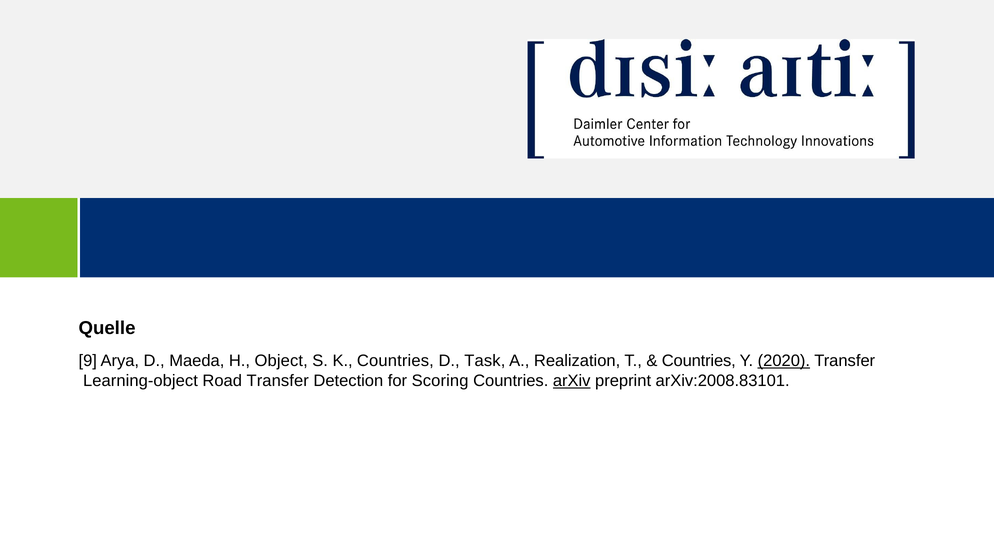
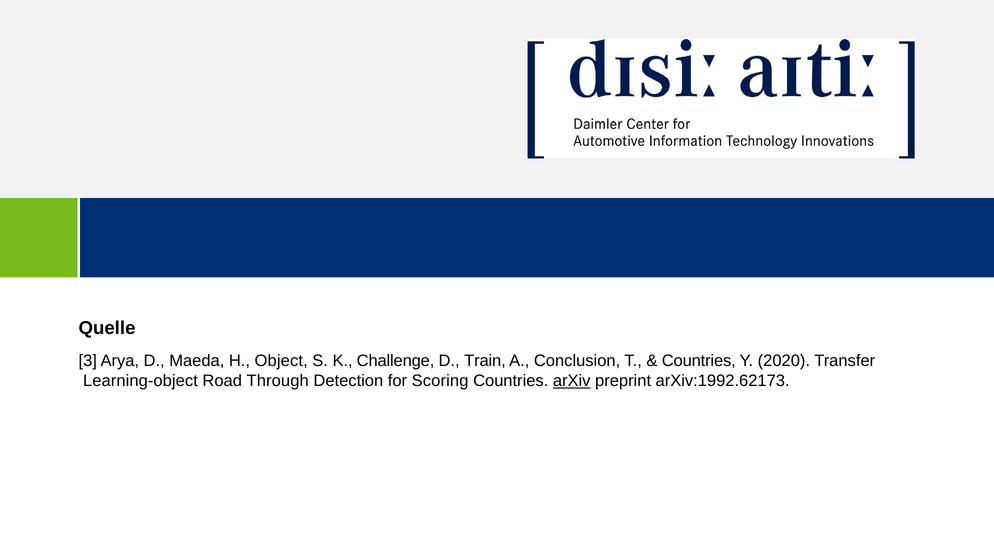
9: 9 -> 3
K Countries: Countries -> Challenge
Task: Task -> Train
Realization: Realization -> Conclusion
2020 underline: present -> none
Road Transfer: Transfer -> Through
arXiv:2008.83101: arXiv:2008.83101 -> arXiv:1992.62173
